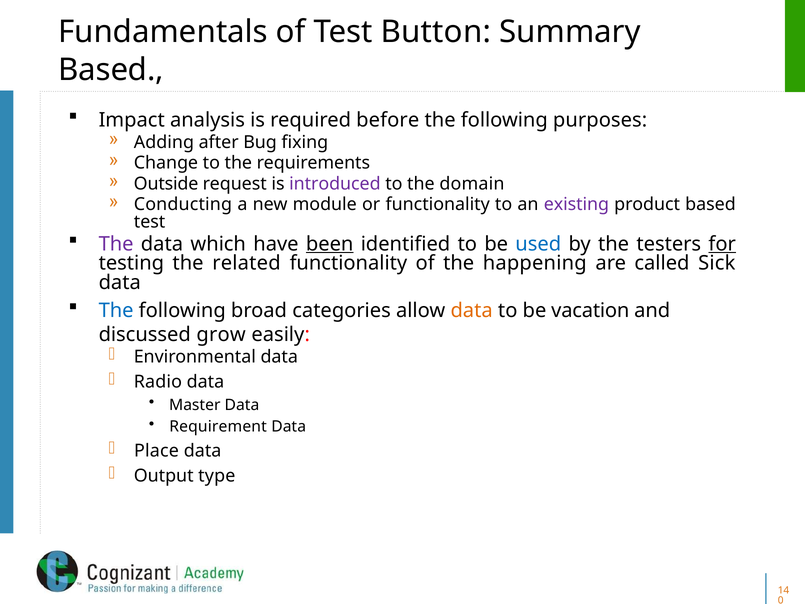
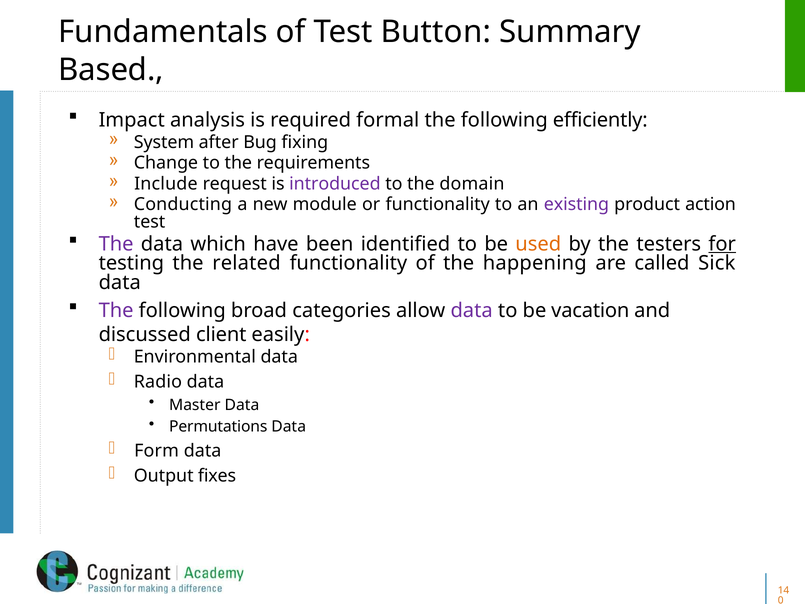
before: before -> formal
purposes: purposes -> efficiently
Adding: Adding -> System
Outside: Outside -> Include
product based: based -> action
been underline: present -> none
used colour: blue -> orange
The at (116, 310) colour: blue -> purple
data at (472, 310) colour: orange -> purple
grow: grow -> client
Requirement: Requirement -> Permutations
Place: Place -> Form
type: type -> fixes
